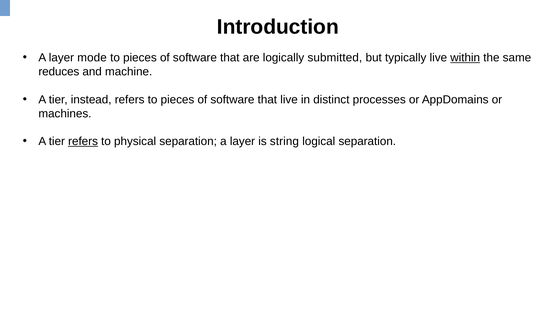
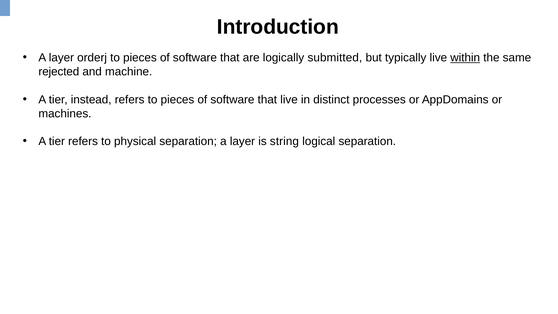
mode: mode -> orderj
reduces: reduces -> rejected
refers at (83, 141) underline: present -> none
